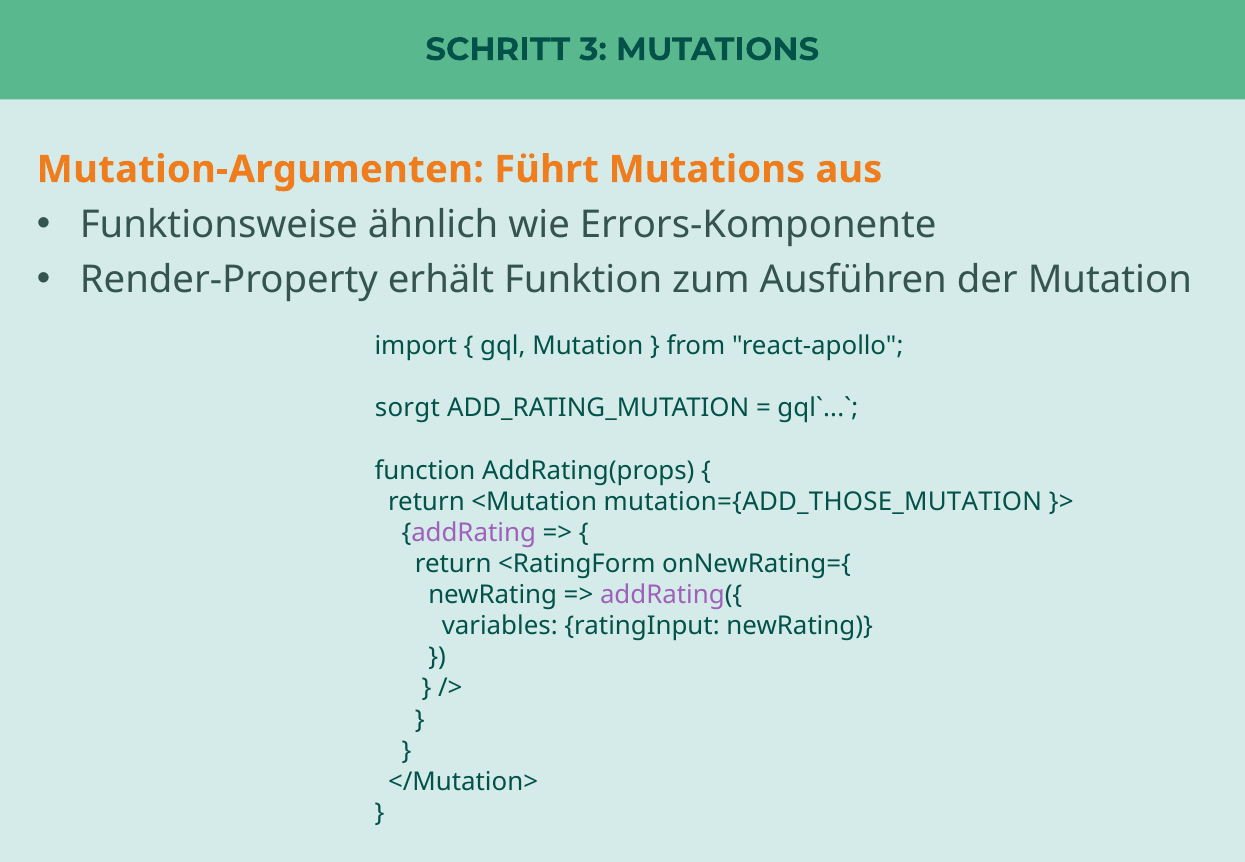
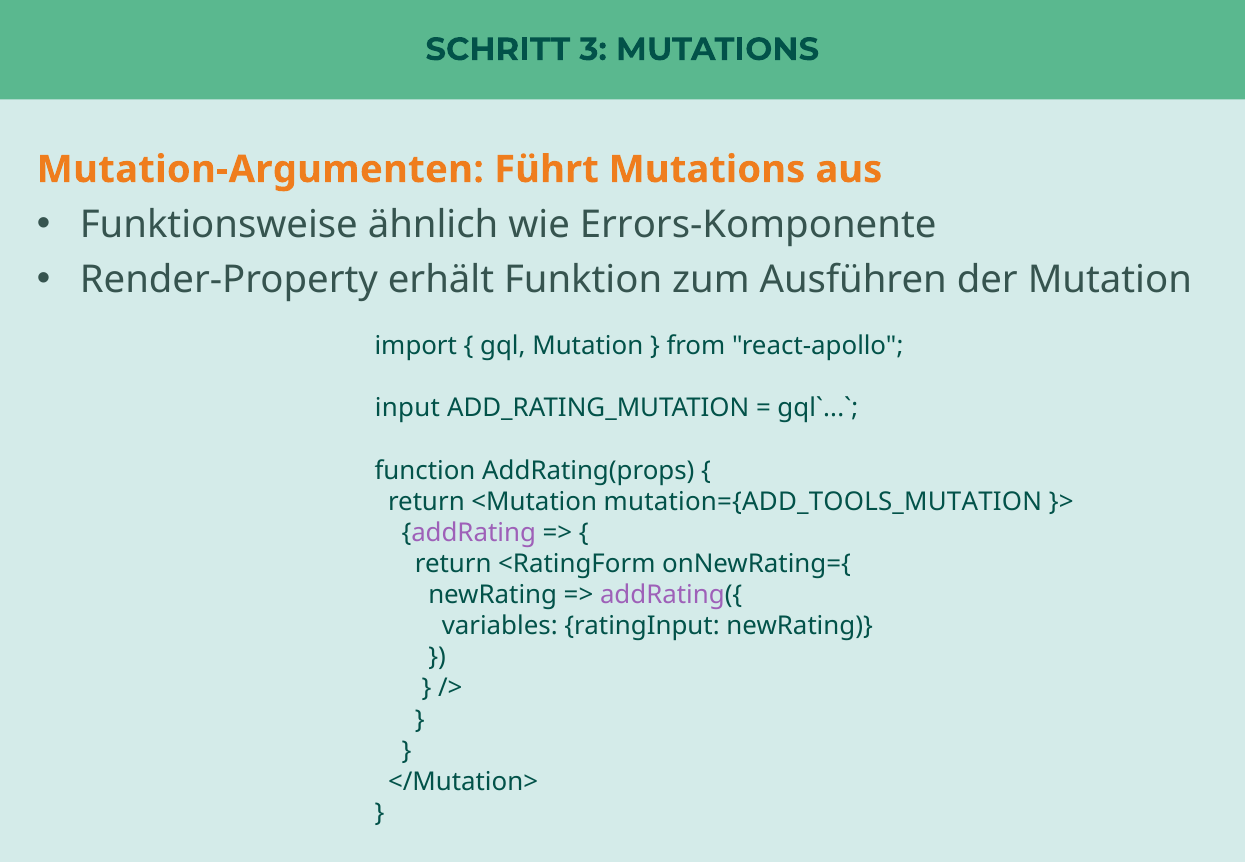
sorgt: sorgt -> input
mutation={ADD_THOSE_MUTATION: mutation={ADD_THOSE_MUTATION -> mutation={ADD_TOOLS_MUTATION
